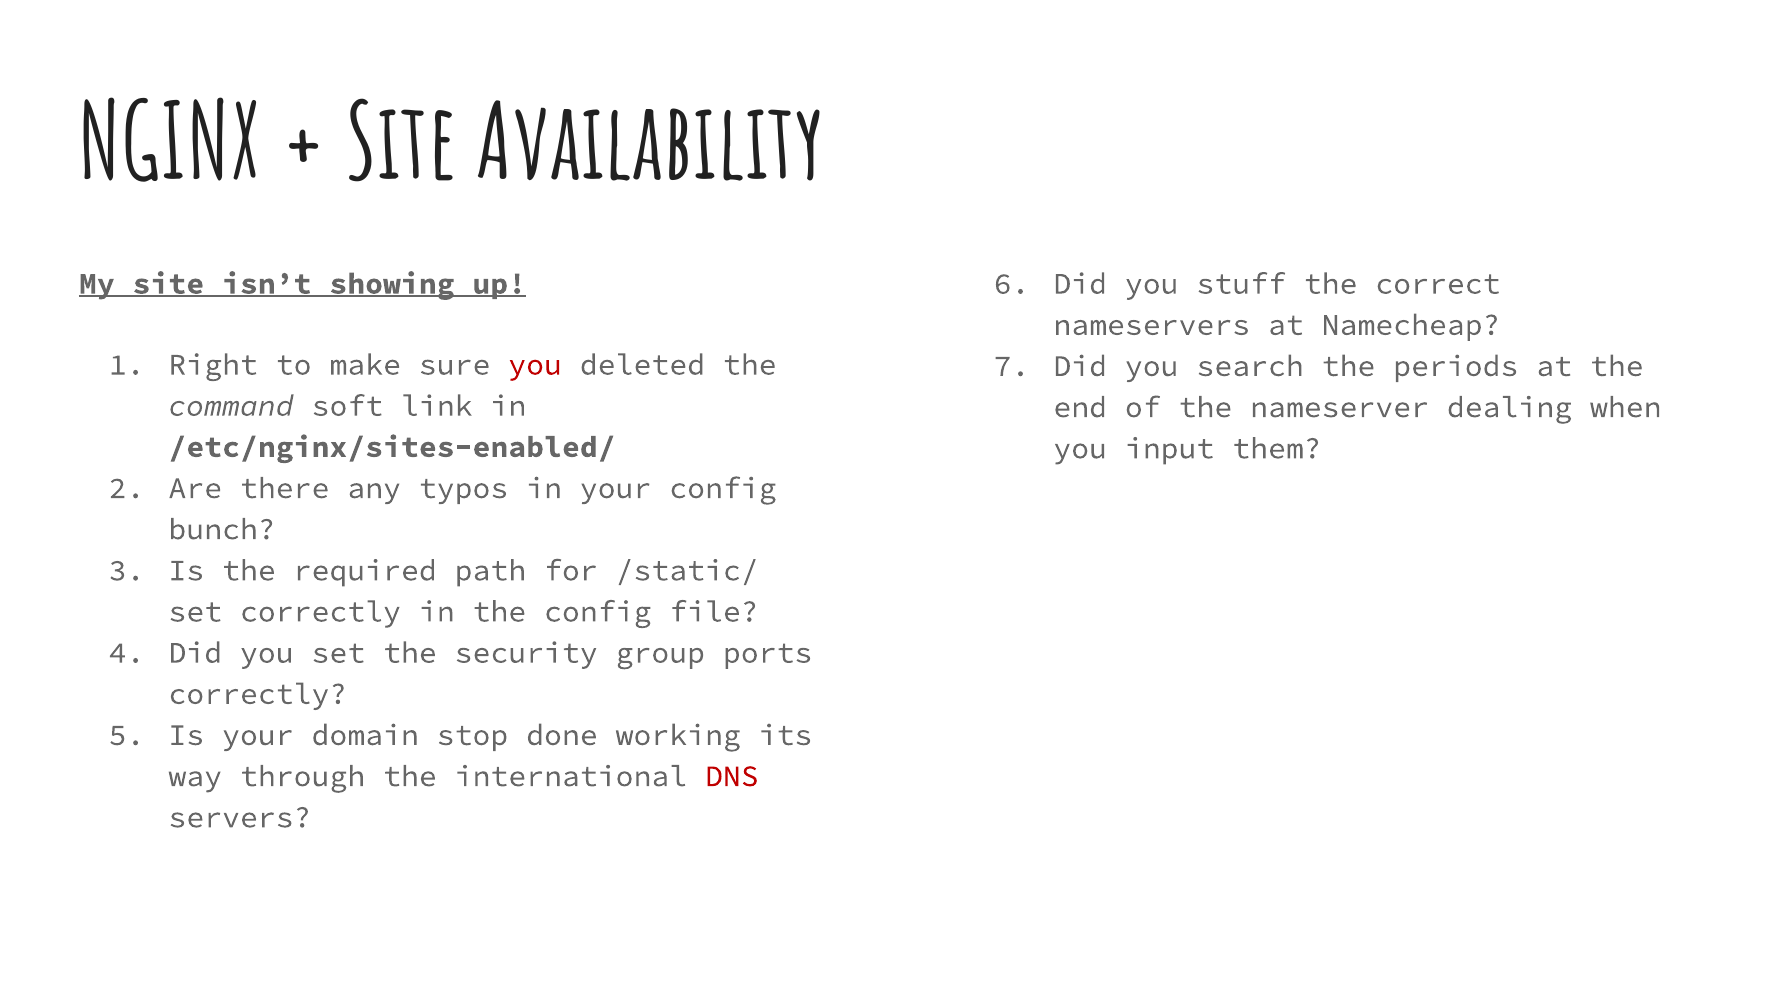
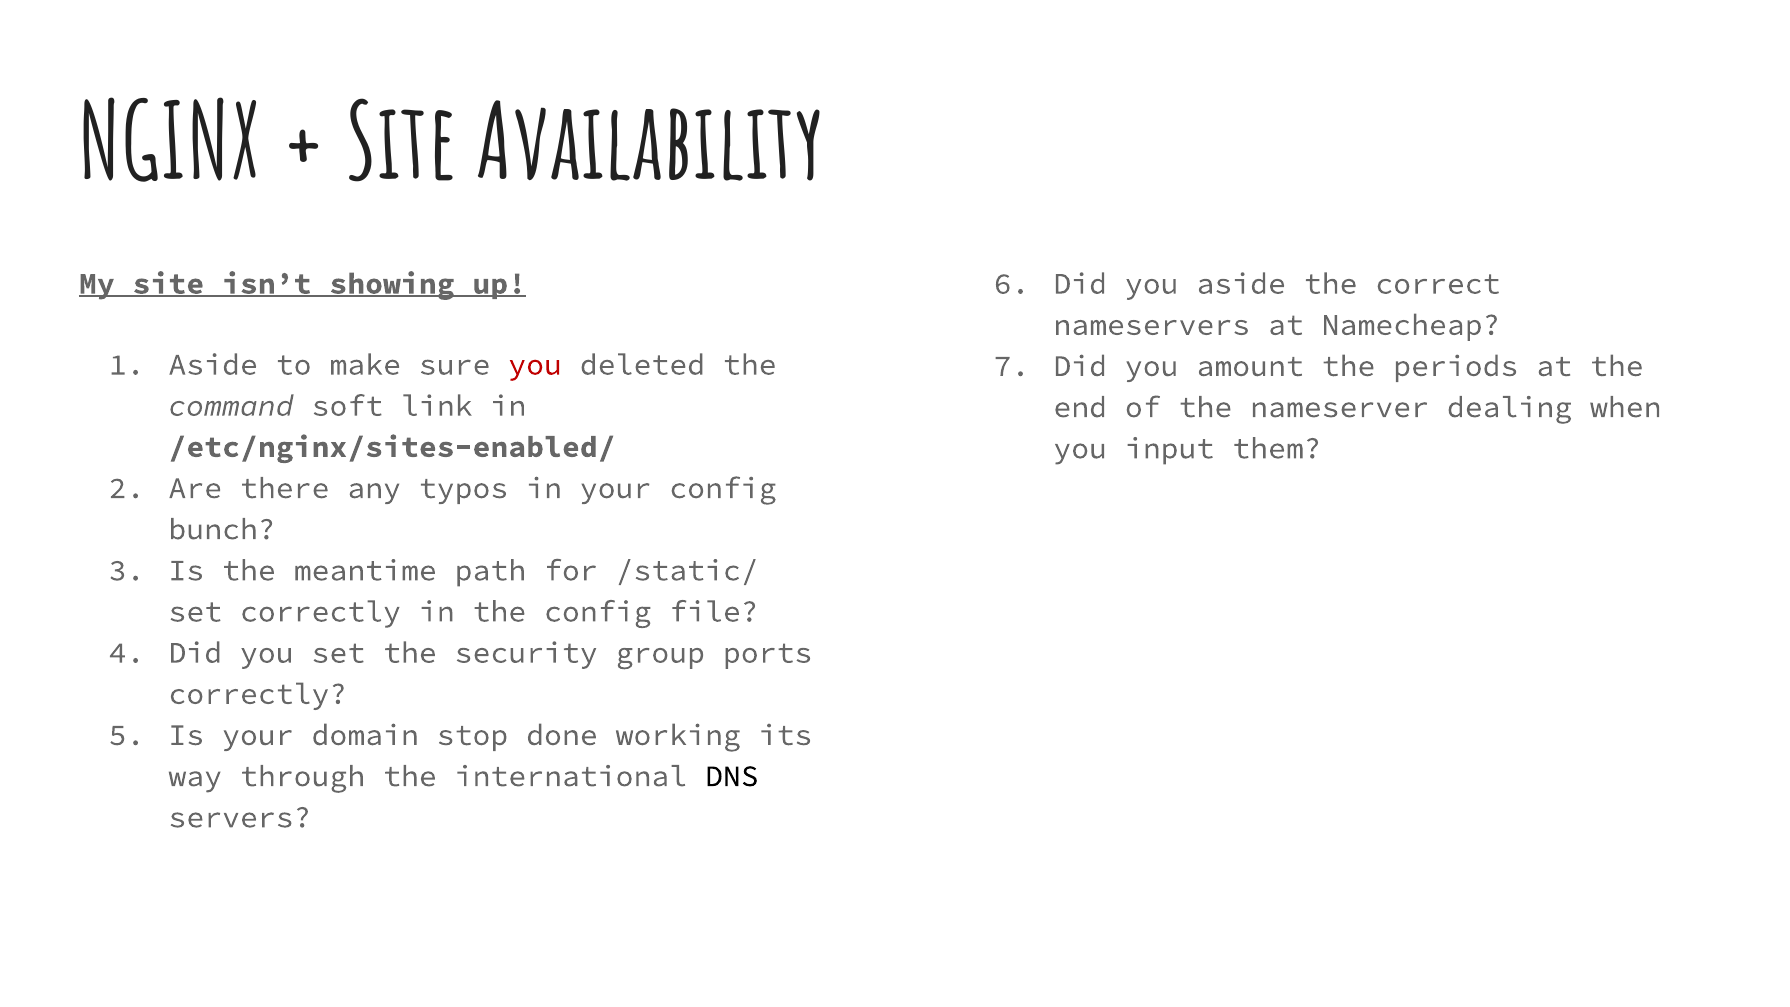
you stuff: stuff -> aside
Right at (213, 365): Right -> Aside
search: search -> amount
required: required -> meantime
DNS colour: red -> black
